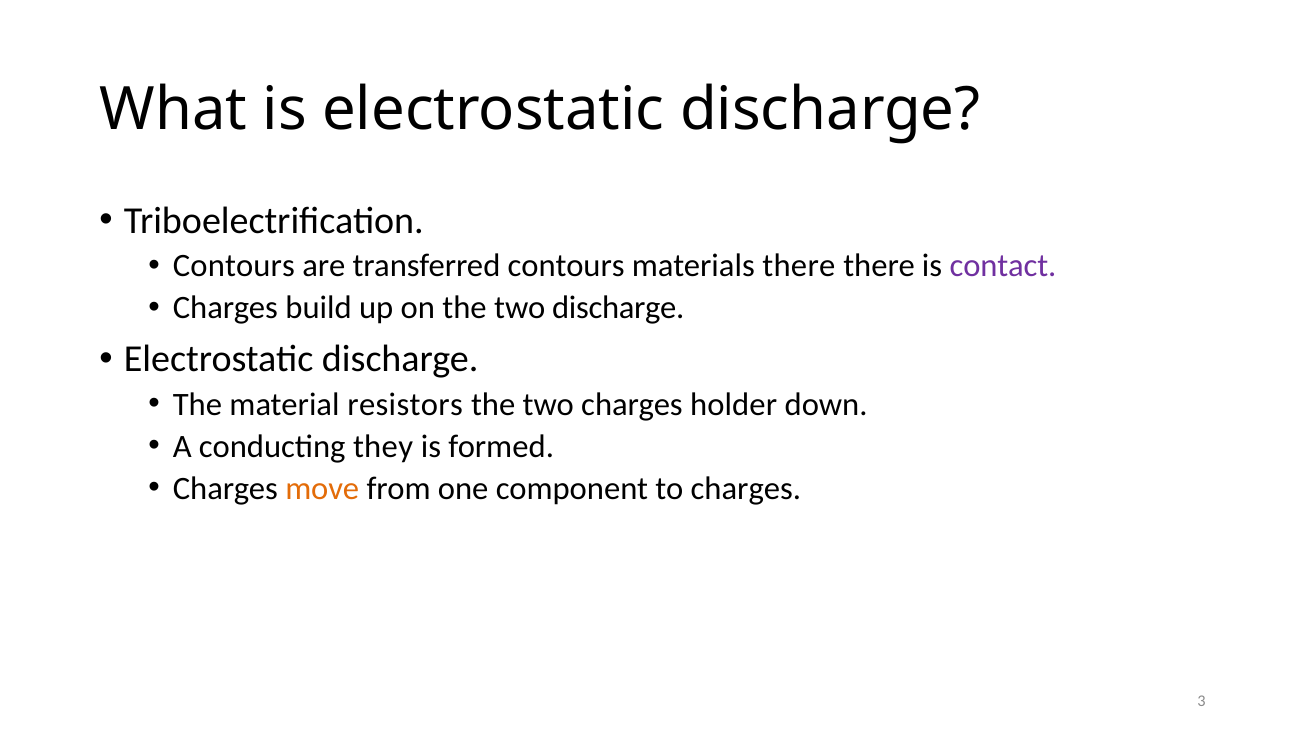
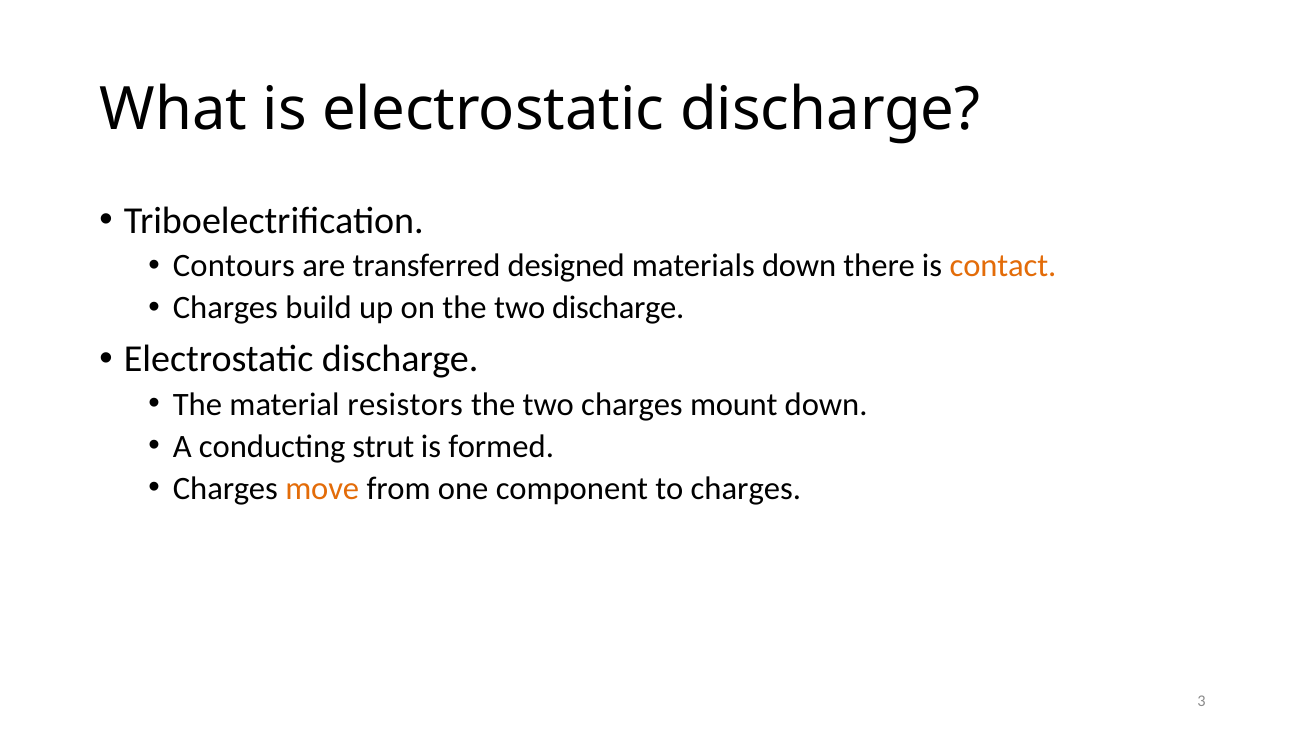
transferred contours: contours -> designed
materials there: there -> down
contact colour: purple -> orange
holder: holder -> mount
they: they -> strut
